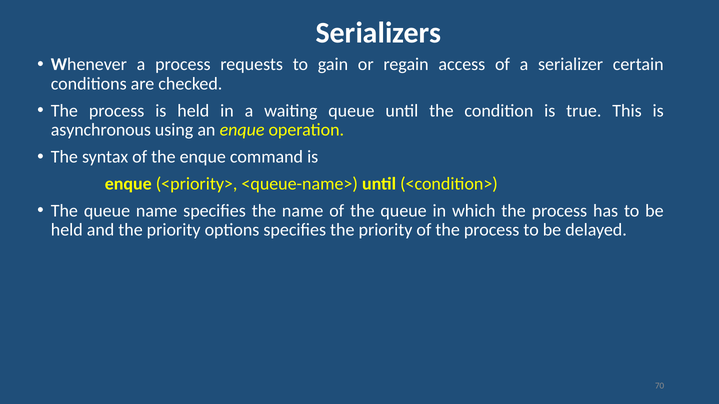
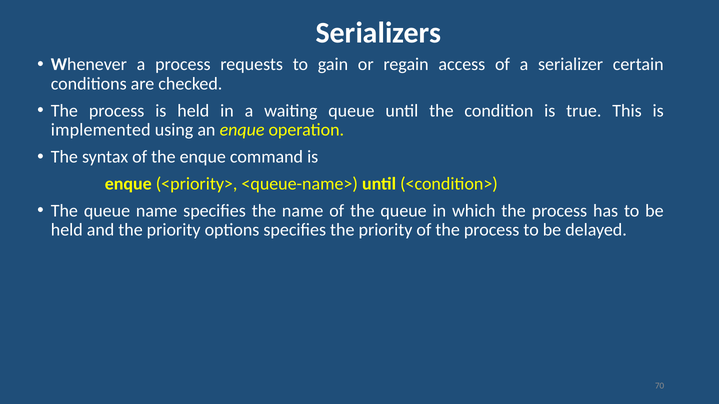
asynchronous: asynchronous -> implemented
